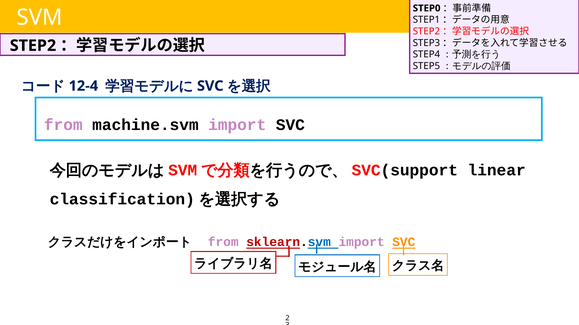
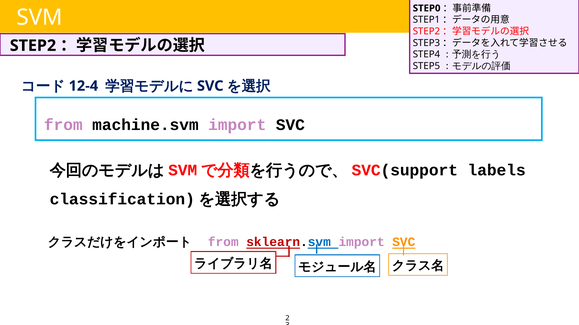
linear: linear -> labels
